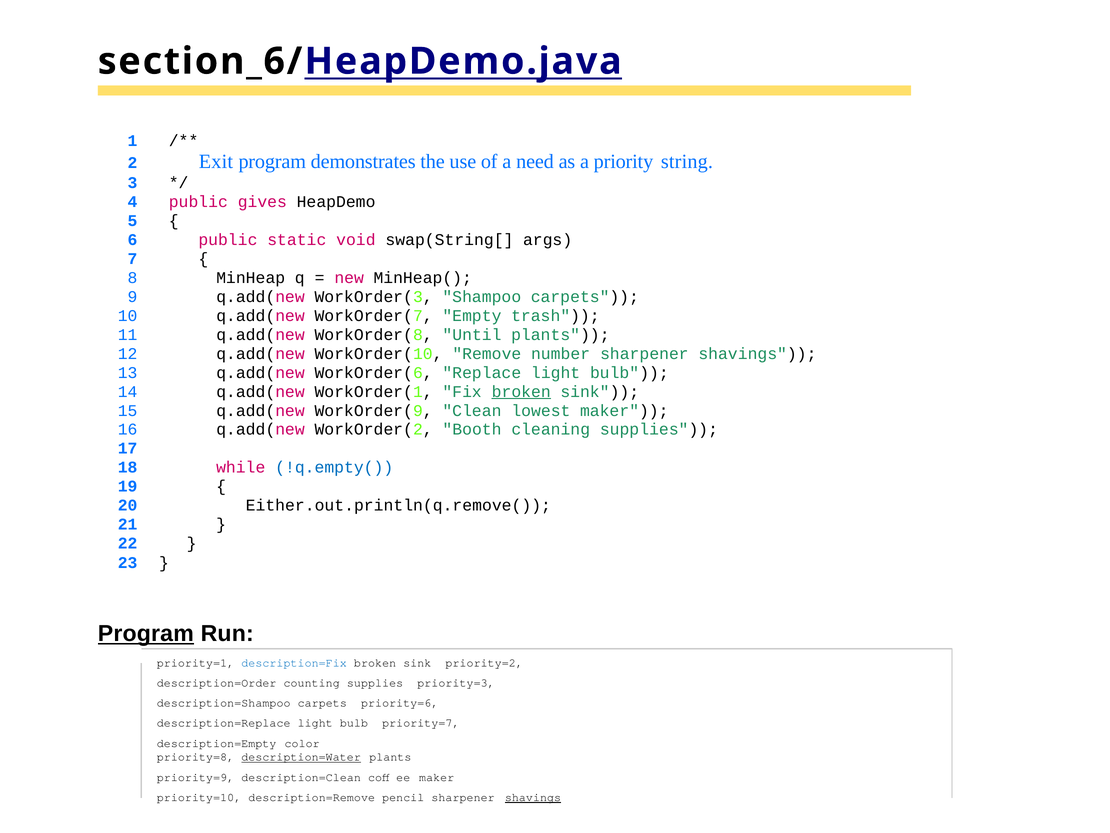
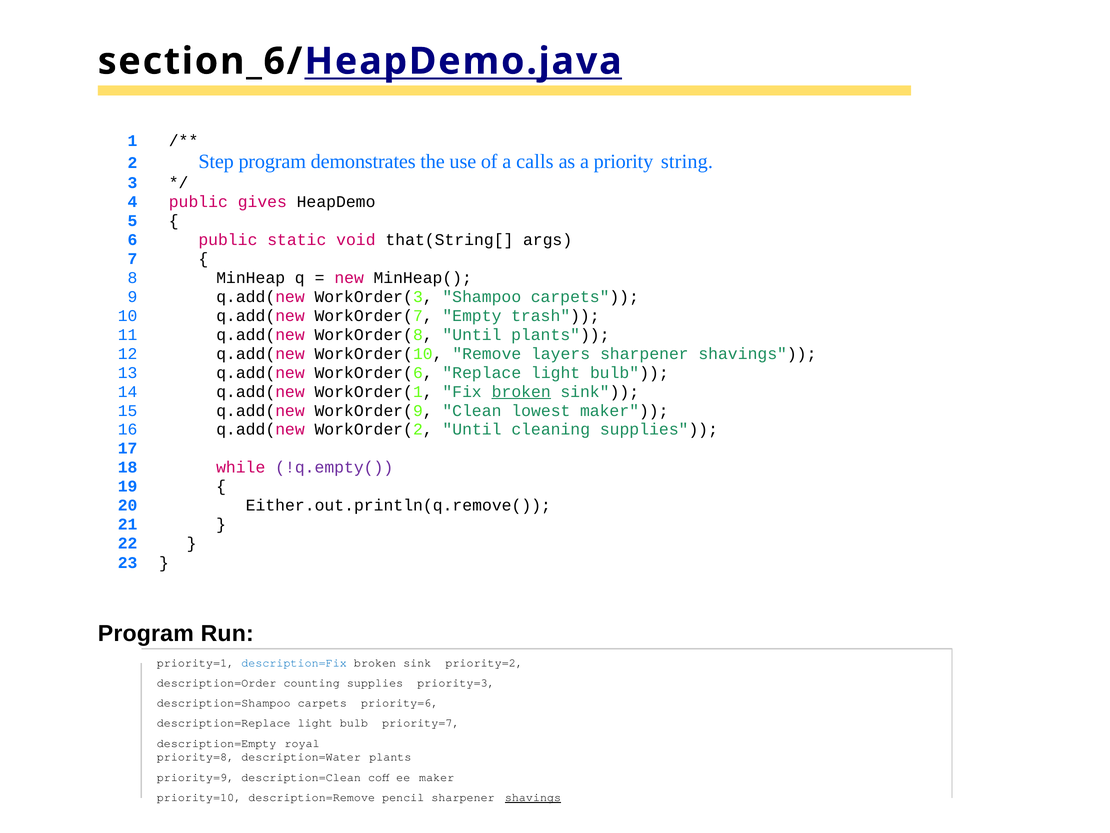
Exit: Exit -> Step
need: need -> calls
swap(String[: swap(String[ -> that(String[
number: number -> layers
WorkOrder(2 Booth: Booth -> Until
!q.empty( colour: blue -> purple
Program at (146, 633) underline: present -> none
color: color -> royal
description=Water underline: present -> none
